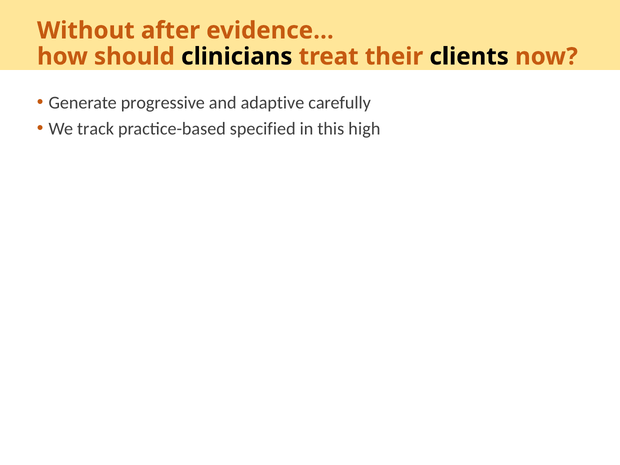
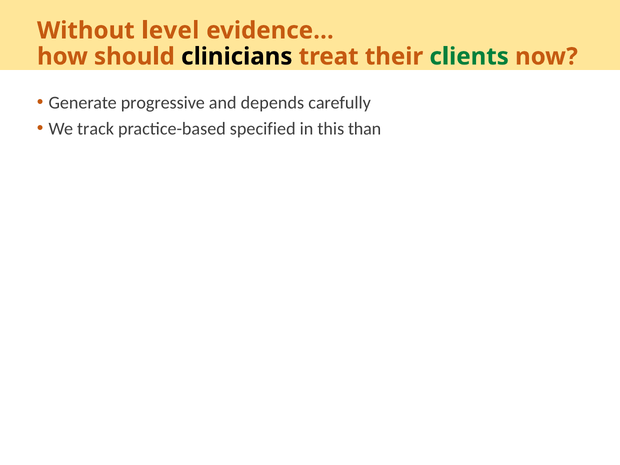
after: after -> level
clients colour: black -> green
adaptive: adaptive -> depends
high: high -> than
